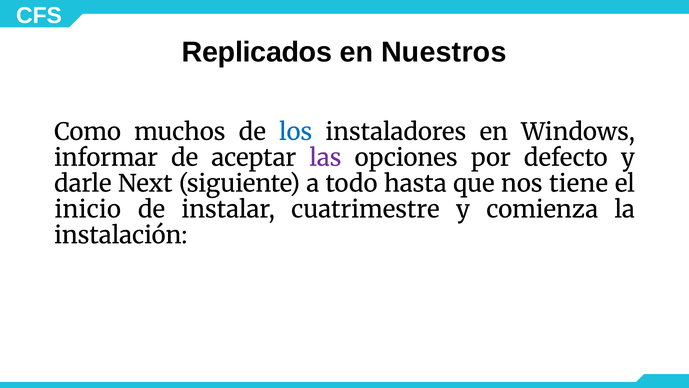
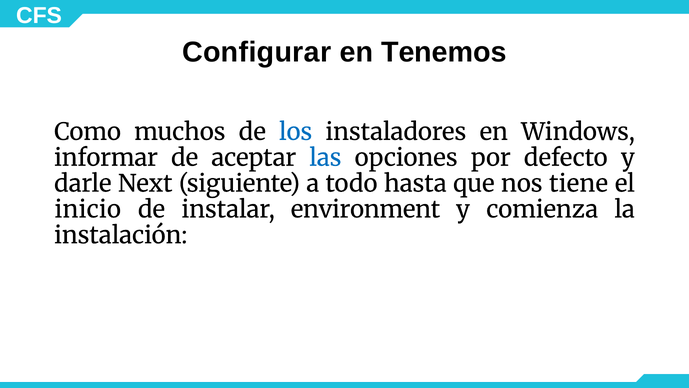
Replicados: Replicados -> Configurar
Nuestros: Nuestros -> Tenemos
las colour: purple -> blue
cuatrimestre: cuatrimestre -> environment
